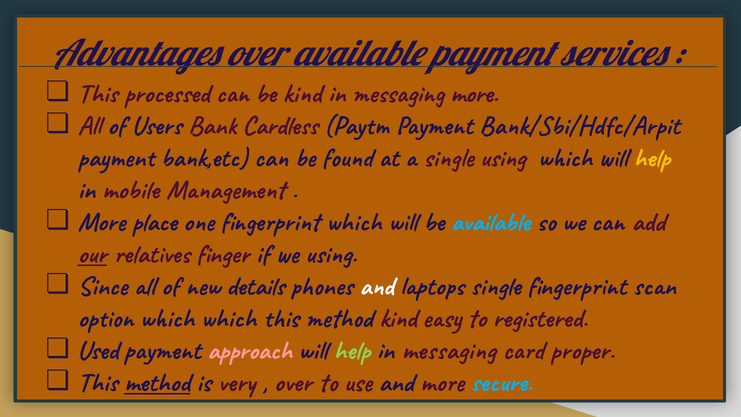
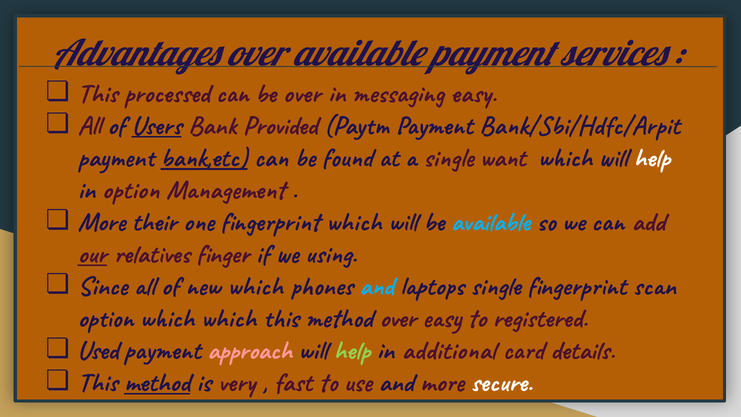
be kind: kind -> over
messaging more: more -> easy
Users underline: none -> present
Cardless: Cardless -> Provided
bank,etc underline: none -> present
single using: using -> want
help at (652, 157) colour: yellow -> white
in mobile: mobile -> option
place: place -> their
new details: details -> which
and at (376, 286) colour: white -> light blue
method kind: kind -> over
messaging at (449, 350): messaging -> additional
proper: proper -> details
over at (293, 382): over -> fast
secure colour: light blue -> white
